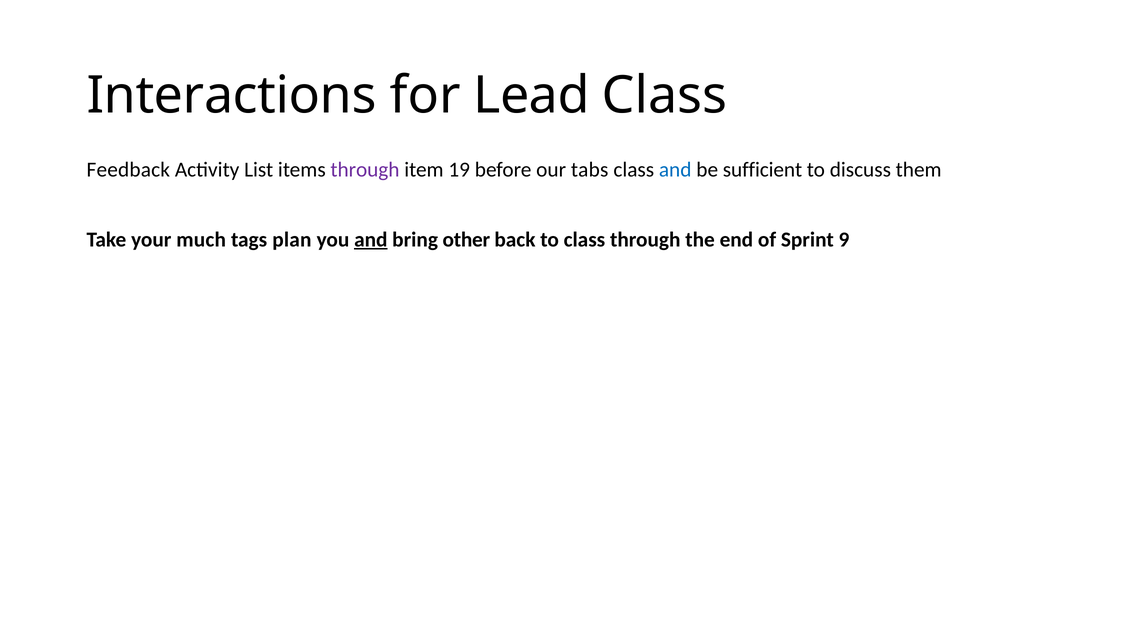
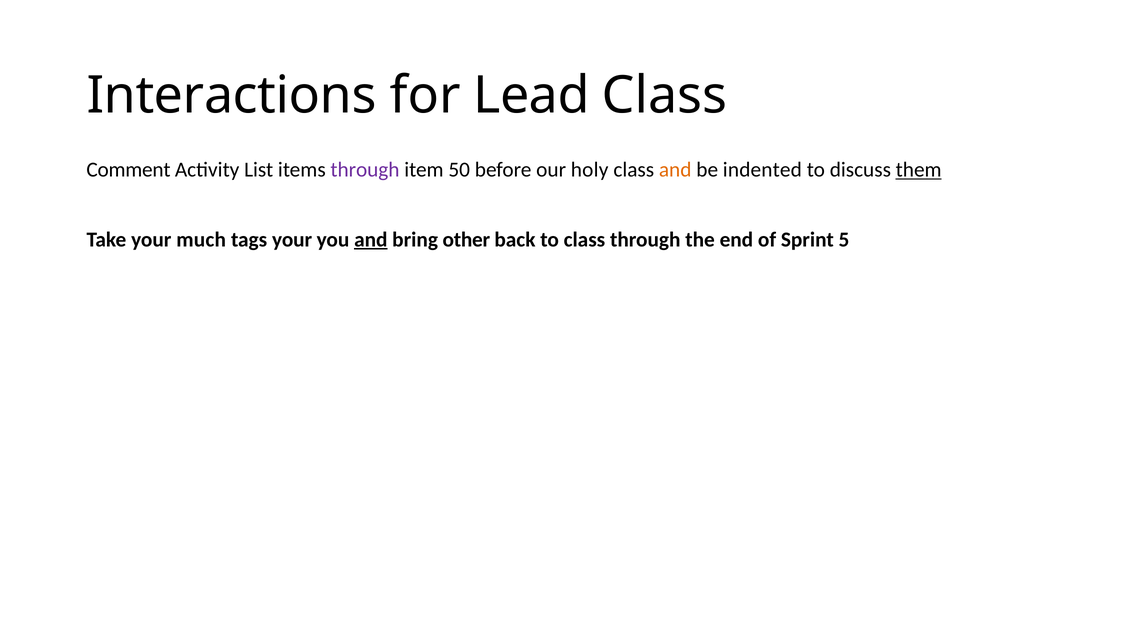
Feedback: Feedback -> Comment
19: 19 -> 50
tabs: tabs -> holy
and at (675, 170) colour: blue -> orange
sufficient: sufficient -> indented
them underline: none -> present
tags plan: plan -> your
9: 9 -> 5
